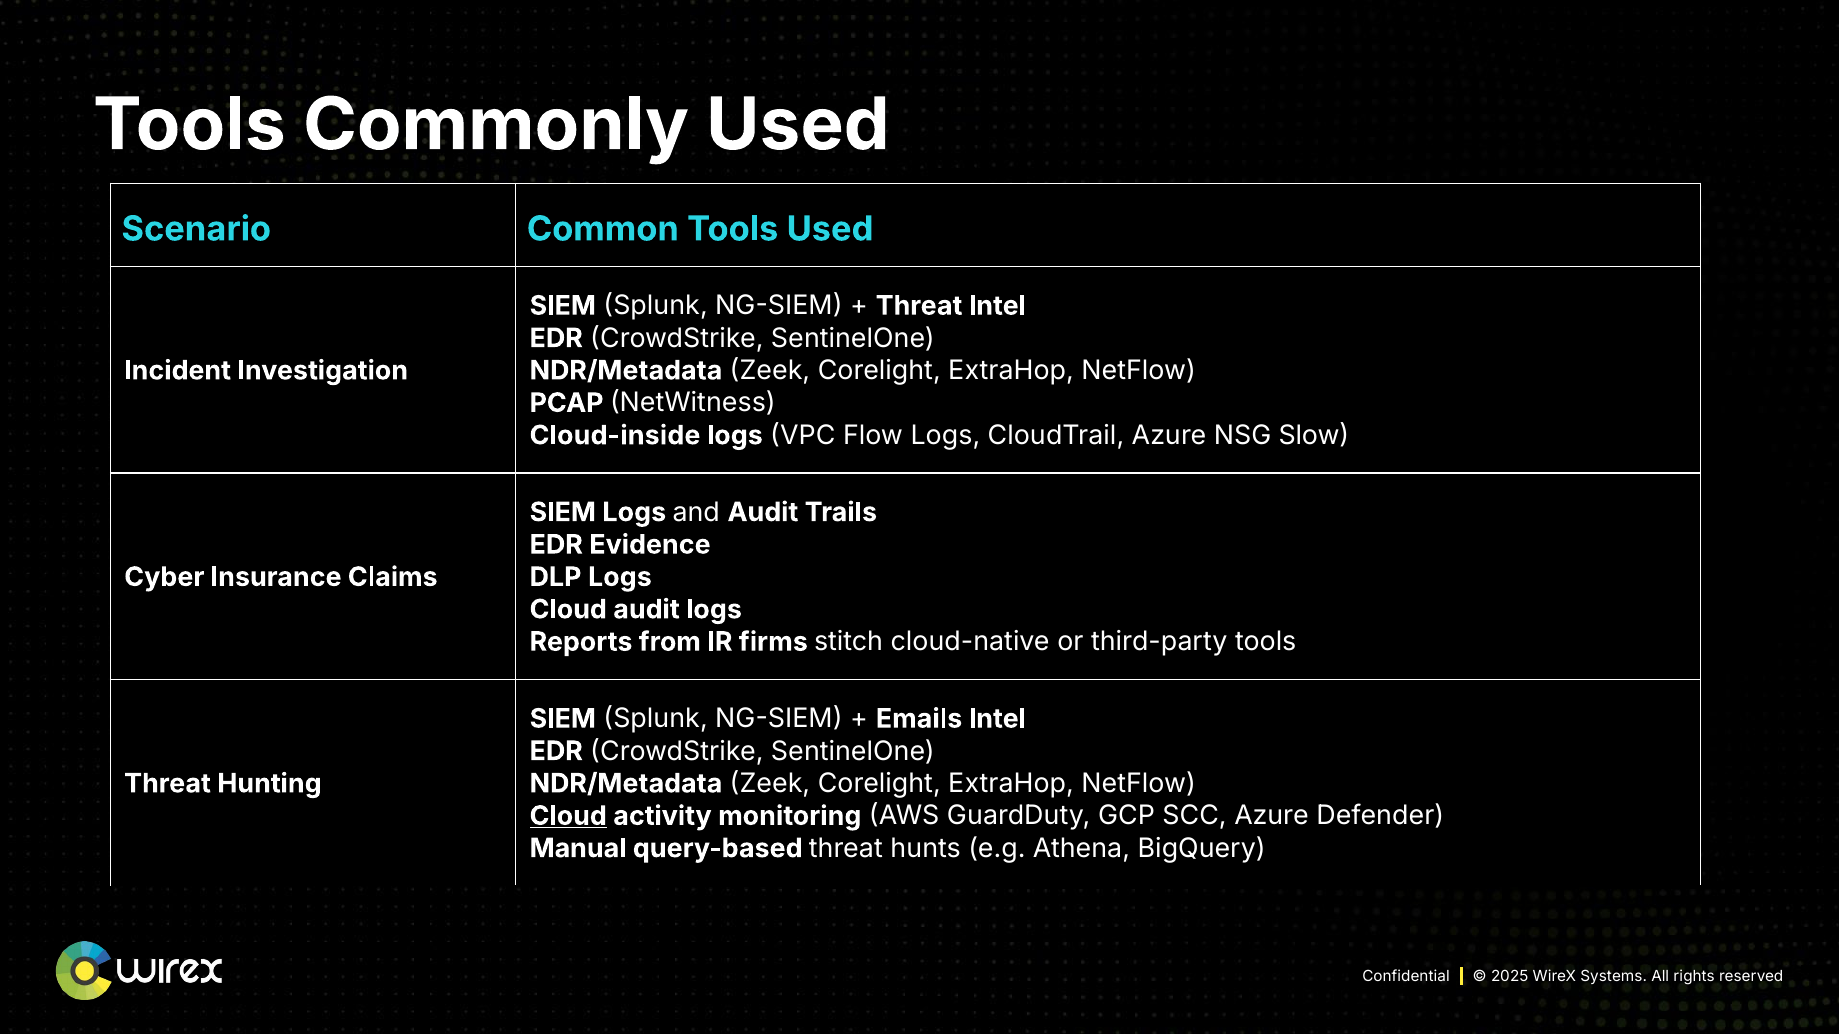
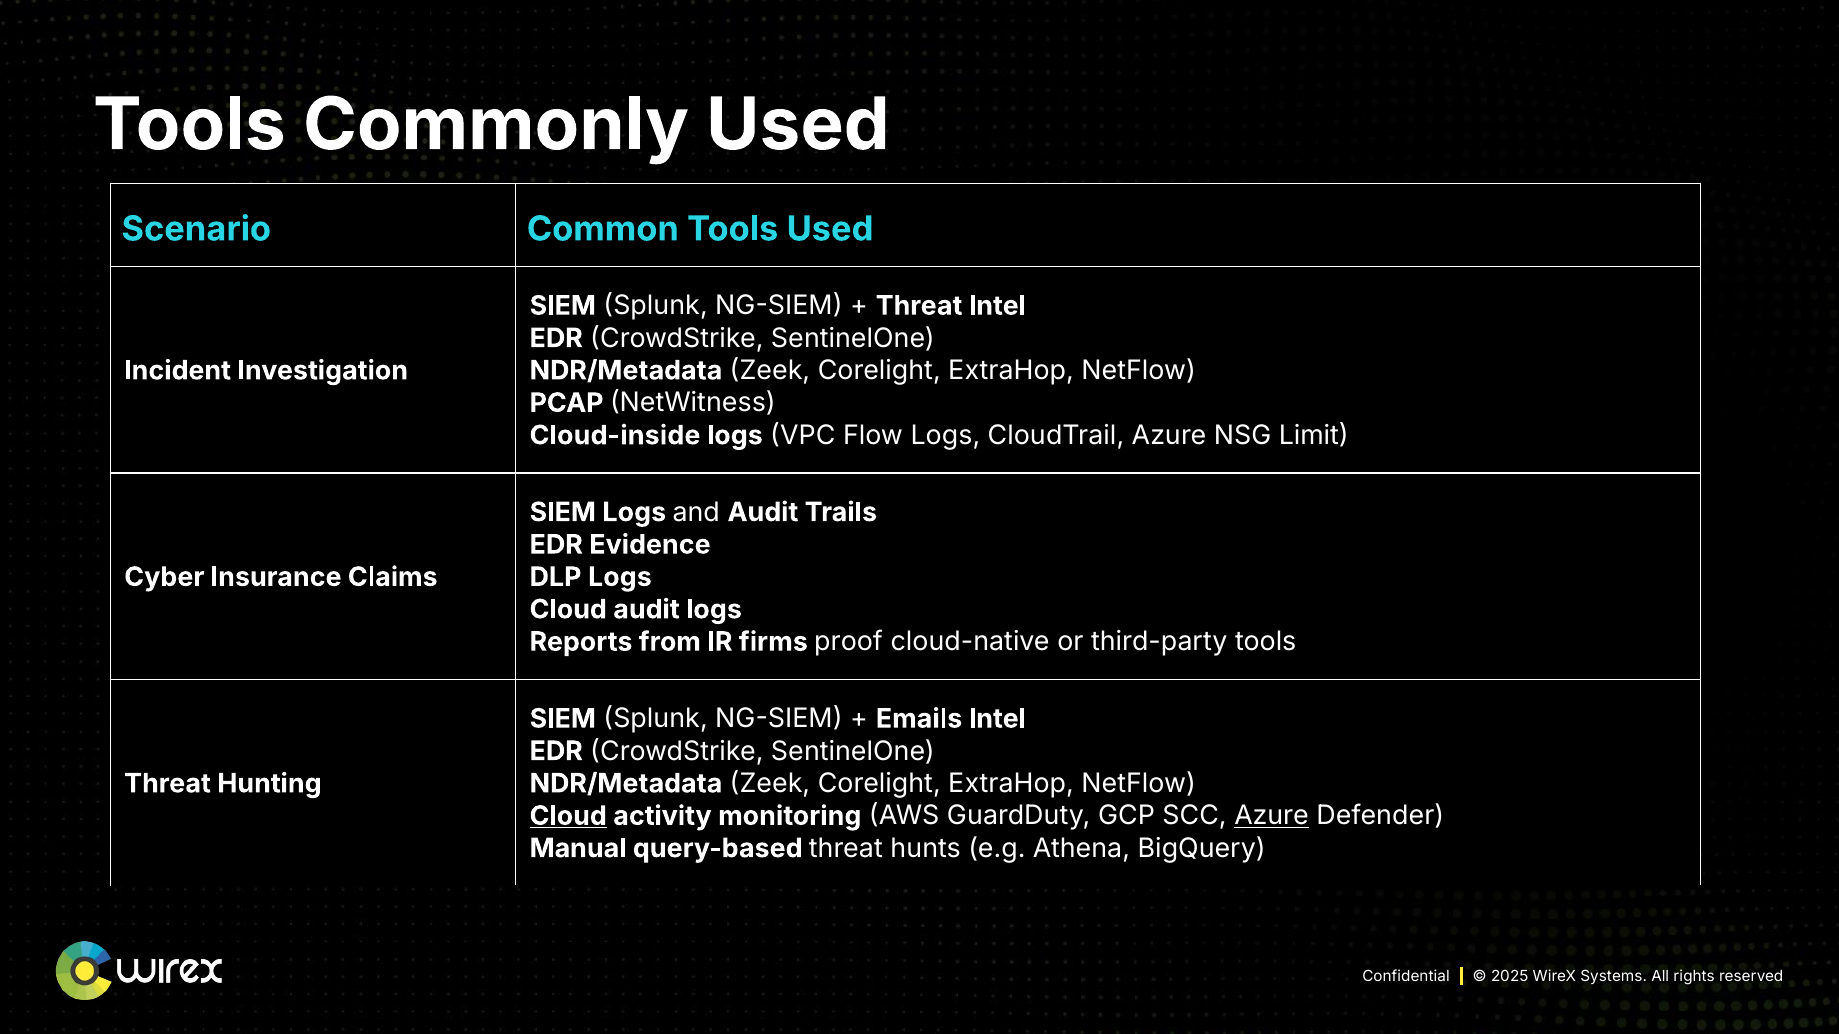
Slow: Slow -> Limit
stitch: stitch -> proof
Azure at (1272, 816) underline: none -> present
